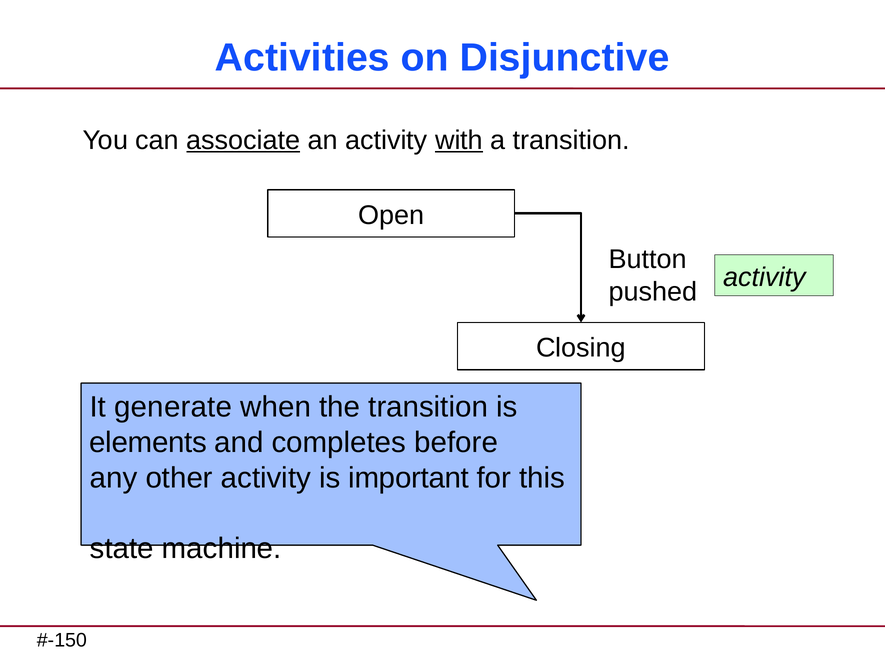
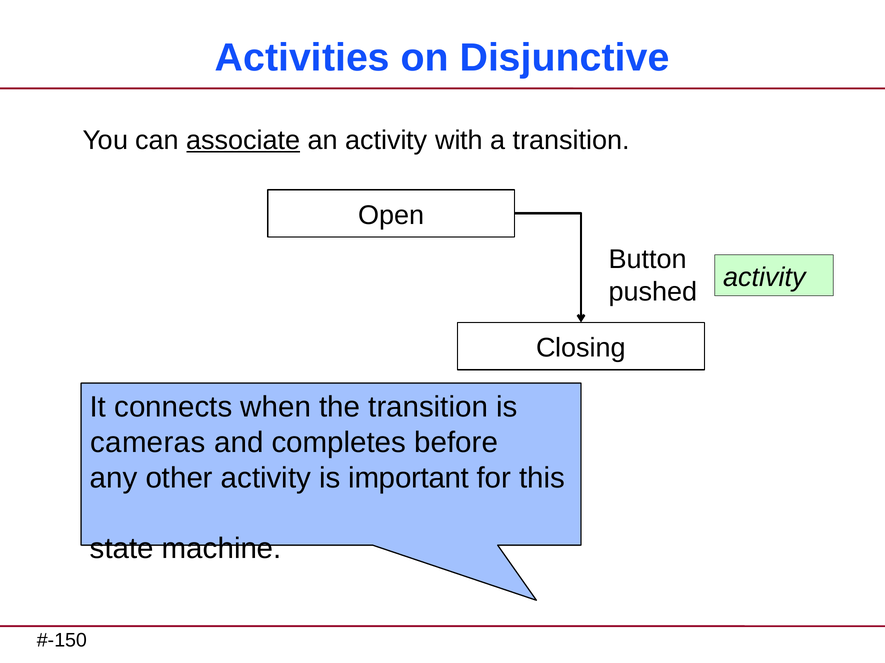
with underline: present -> none
generate: generate -> connects
elements: elements -> cameras
